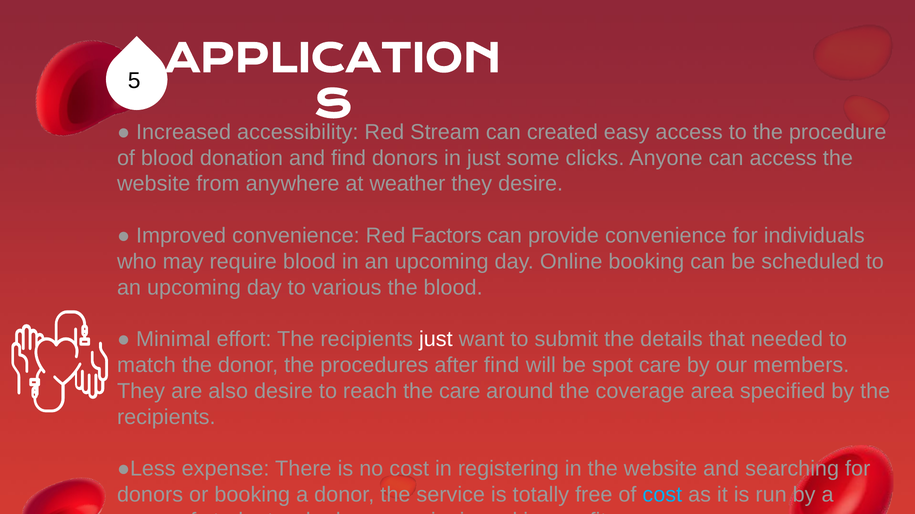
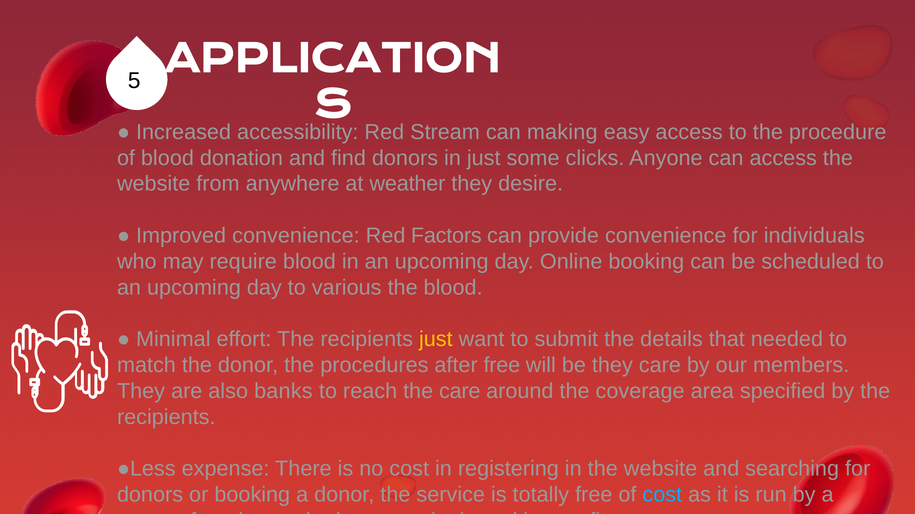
can created: created -> making
just at (436, 340) colour: white -> yellow
after find: find -> free
be spot: spot -> they
also desire: desire -> banks
